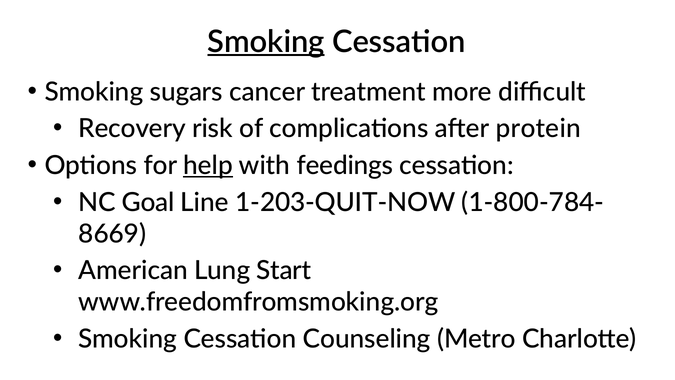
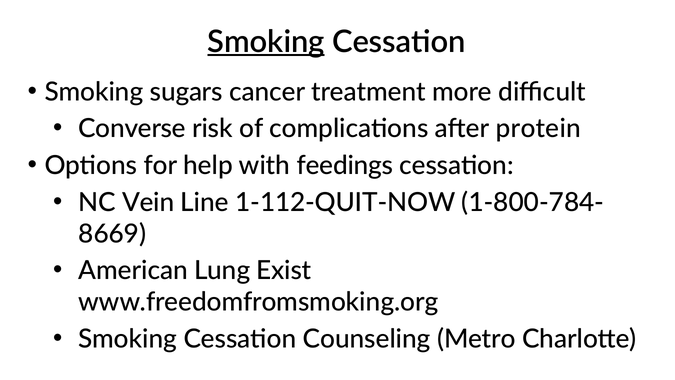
Recovery: Recovery -> Converse
help underline: present -> none
Goal: Goal -> Vein
1-203-QUIT-NOW: 1-203-QUIT-NOW -> 1-112-QUIT-NOW
Start: Start -> Exist
